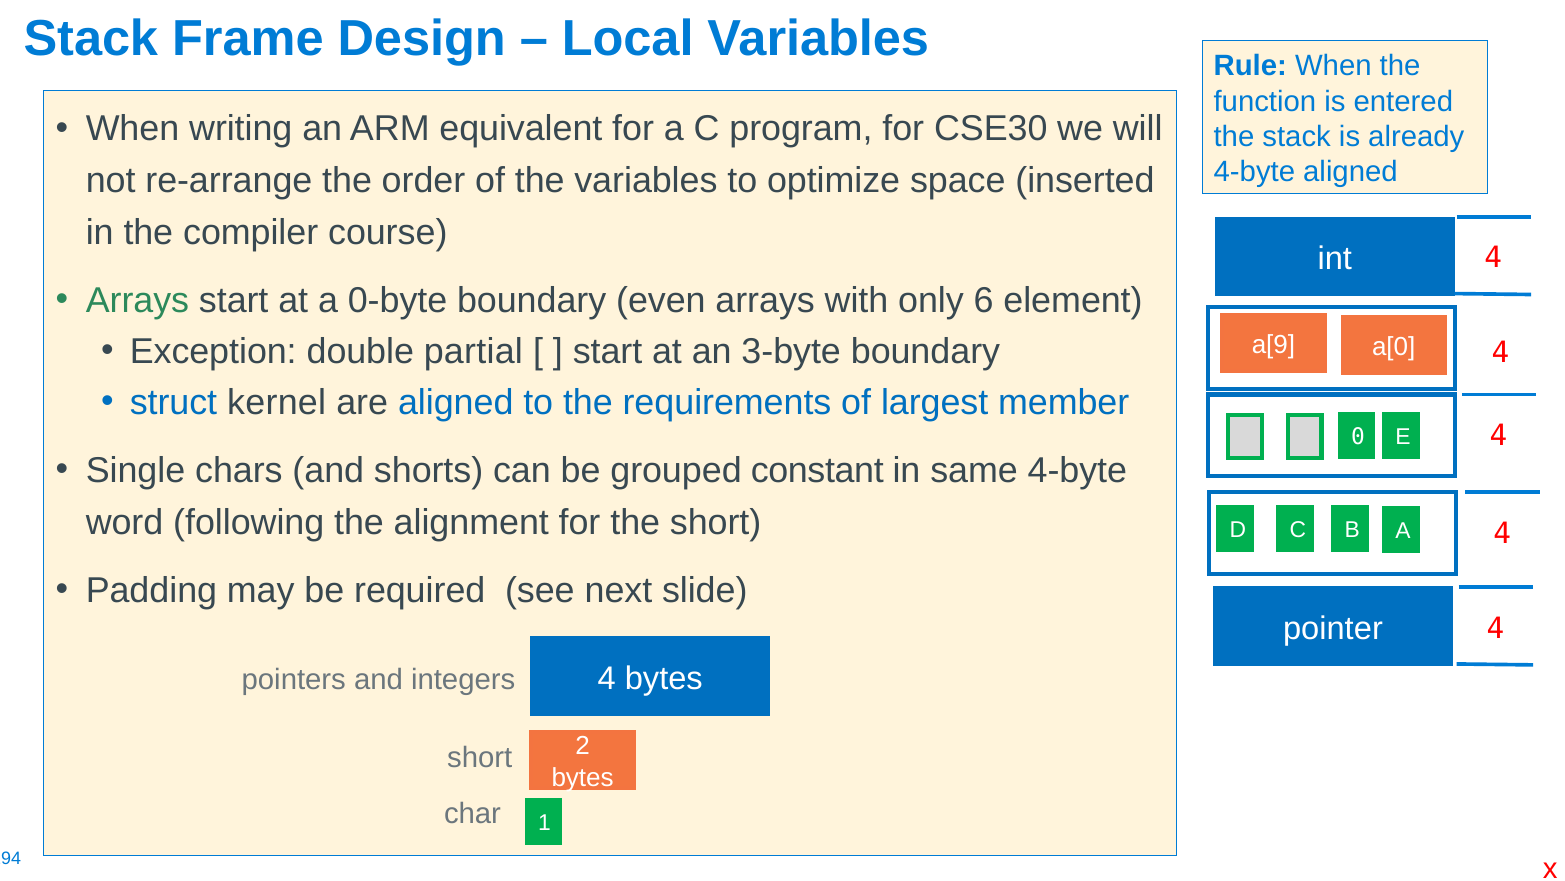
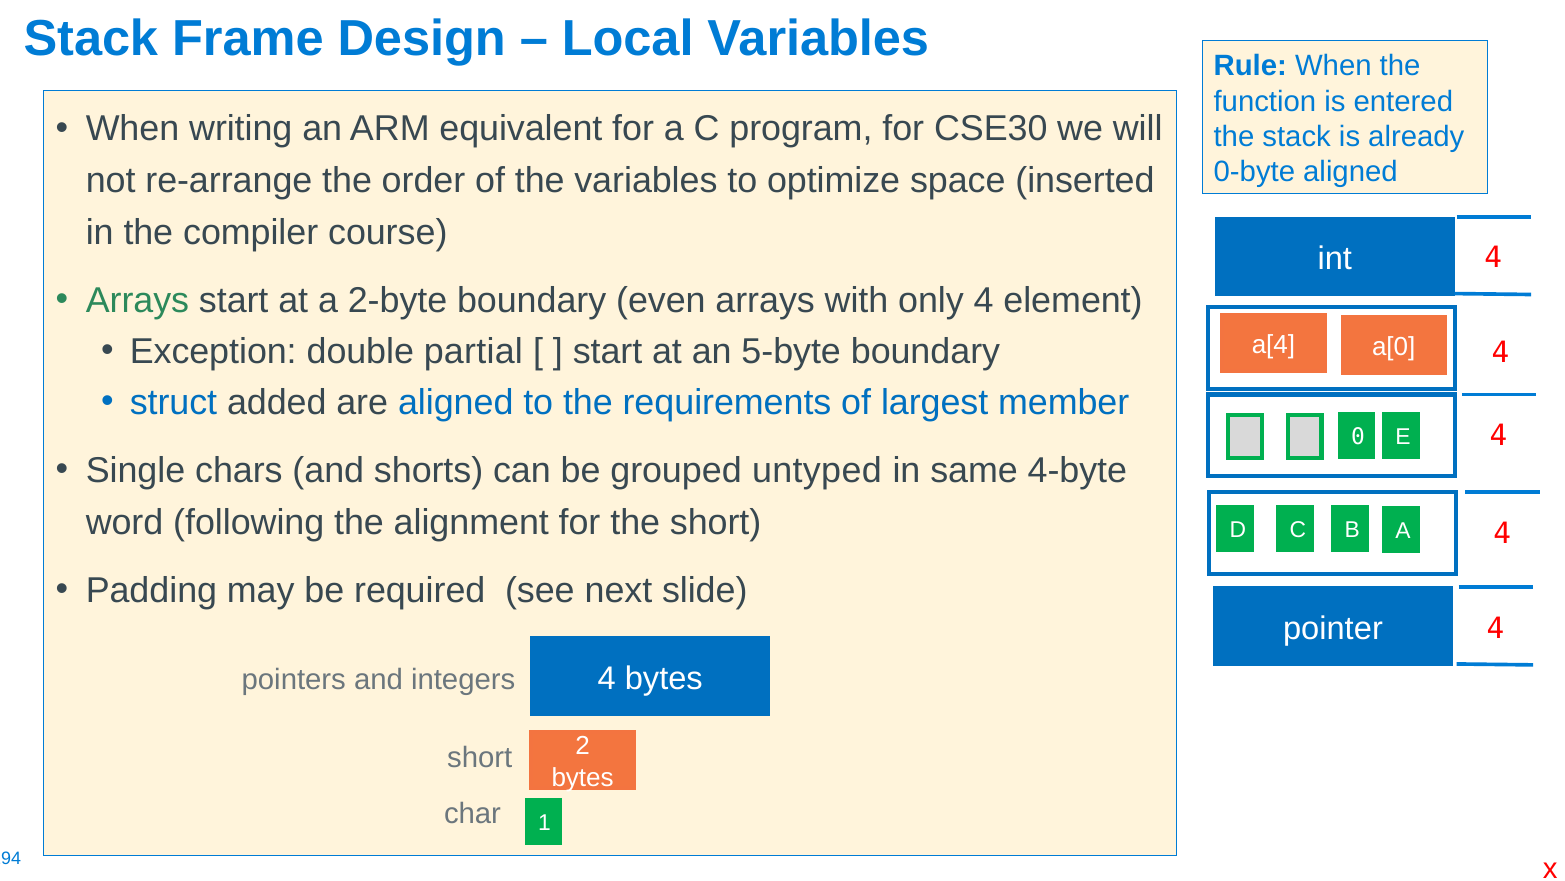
4-byte at (1254, 172): 4-byte -> 0-byte
0-byte: 0-byte -> 2-byte
only 6: 6 -> 4
a[9: a[9 -> a[4
3-byte: 3-byte -> 5-byte
kernel: kernel -> added
constant: constant -> untyped
